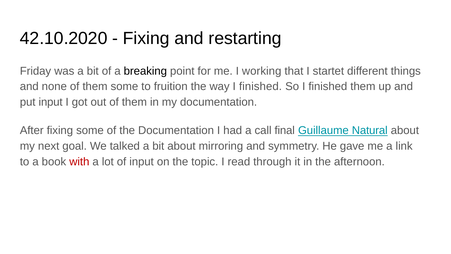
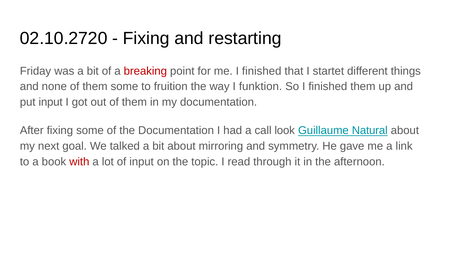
42.10.2020: 42.10.2020 -> 02.10.2720
breaking colour: black -> red
me I working: working -> finished
way I finished: finished -> funktion
final: final -> look
